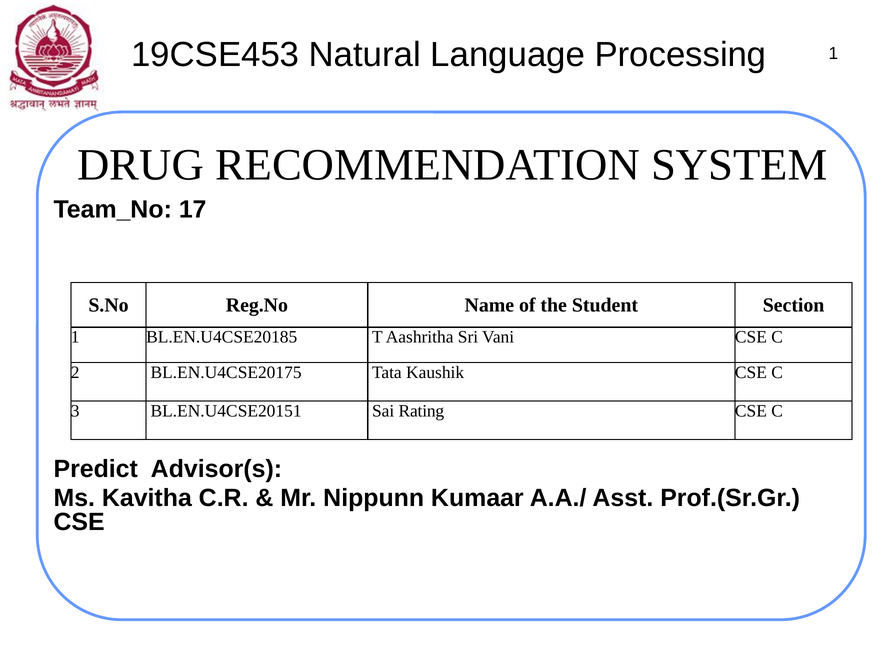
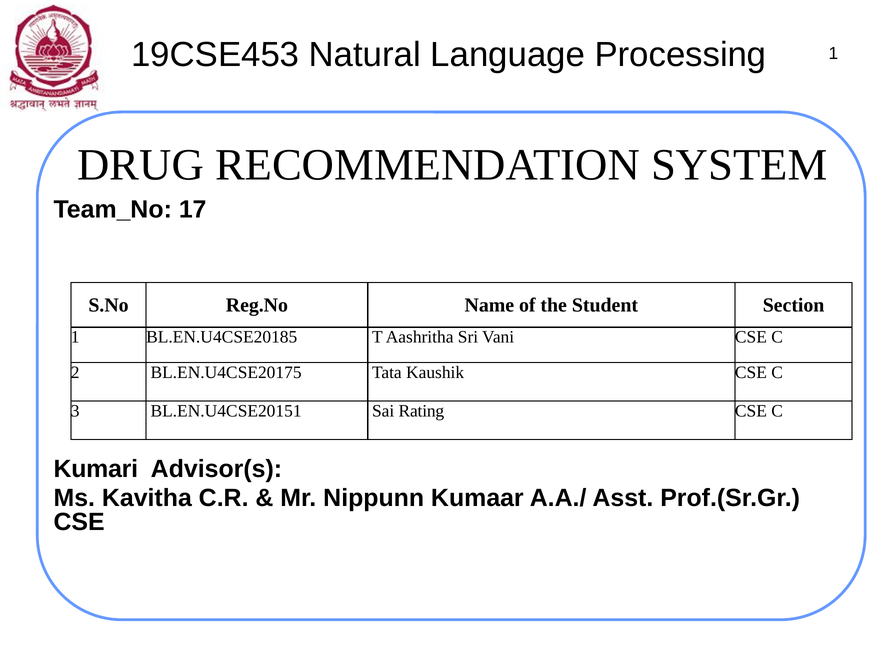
Predict: Predict -> Kumari
